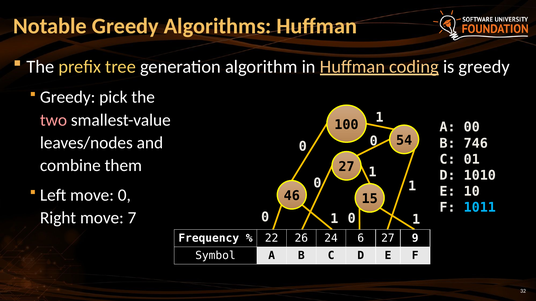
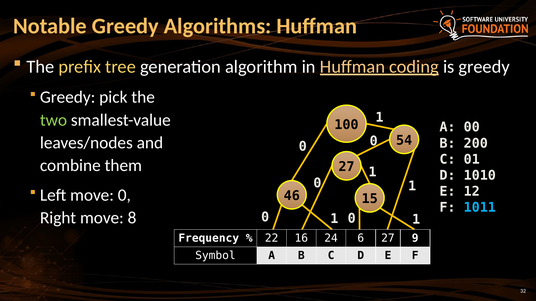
two colour: pink -> light green
746: 746 -> 200
10: 10 -> 12
7: 7 -> 8
26: 26 -> 16
